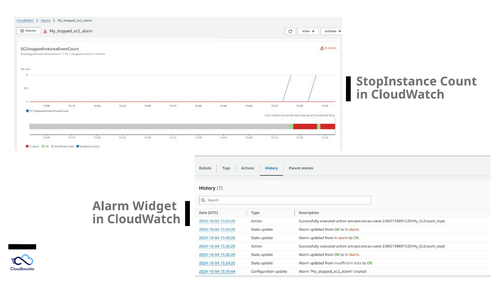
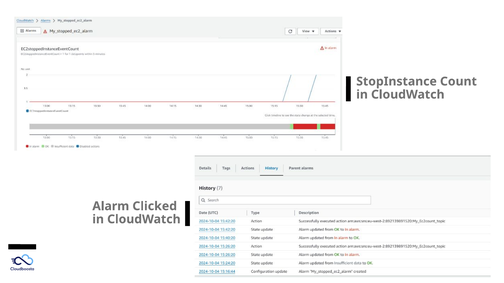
Widget: Widget -> Clicked
